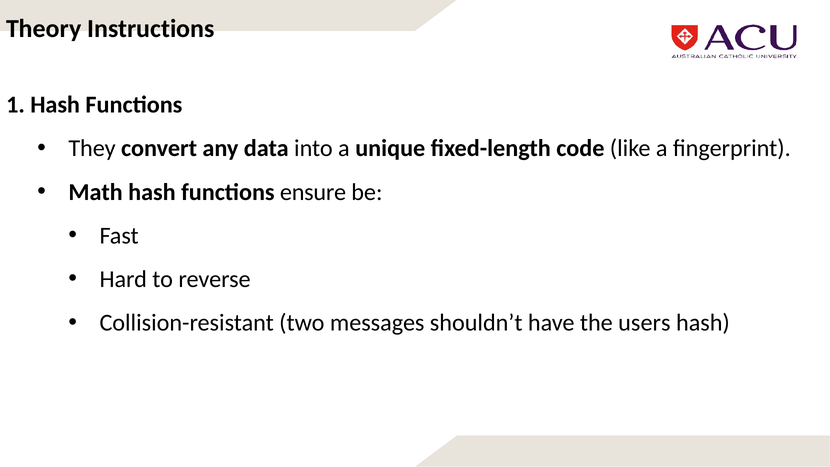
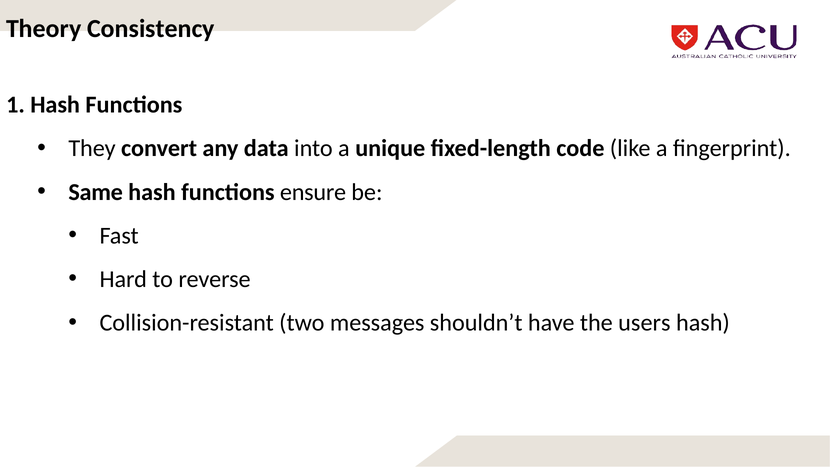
Instructions: Instructions -> Consistency
Math: Math -> Same
